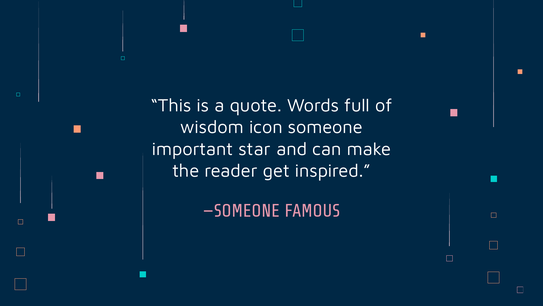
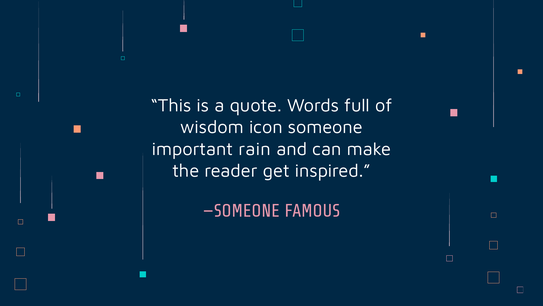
star: star -> rain
